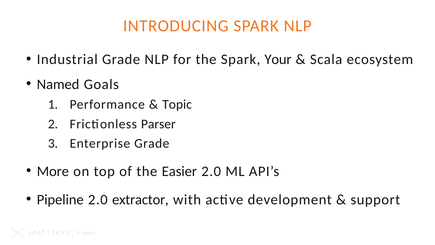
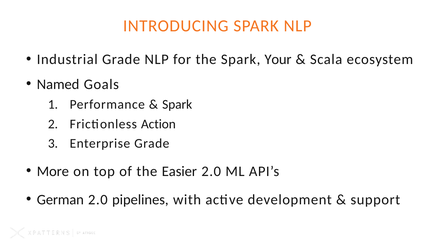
Topic at (177, 104): Topic -> Spark
Parser: Parser -> Action
Pipeline: Pipeline -> German
extractor: extractor -> pipelines
